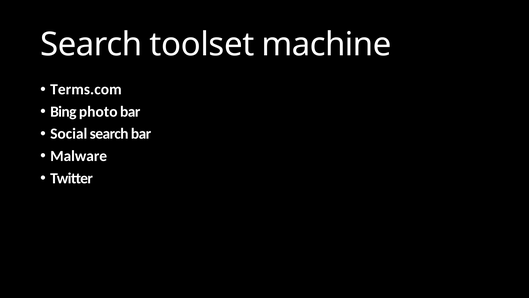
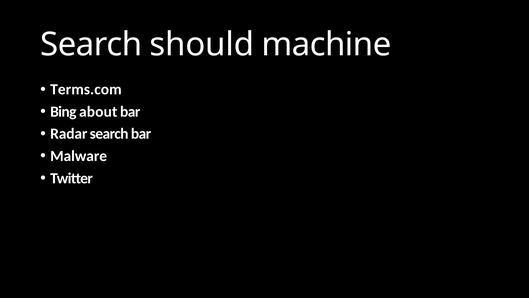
toolset: toolset -> should
photo: photo -> about
Social: Social -> Radar
